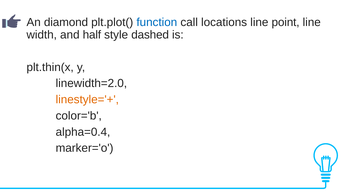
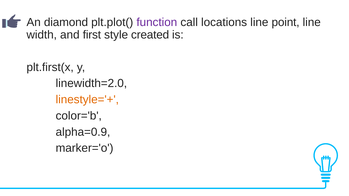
function colour: blue -> purple
half: half -> first
dashed: dashed -> created
plt.thin(x: plt.thin(x -> plt.first(x
alpha=0.4: alpha=0.4 -> alpha=0.9
